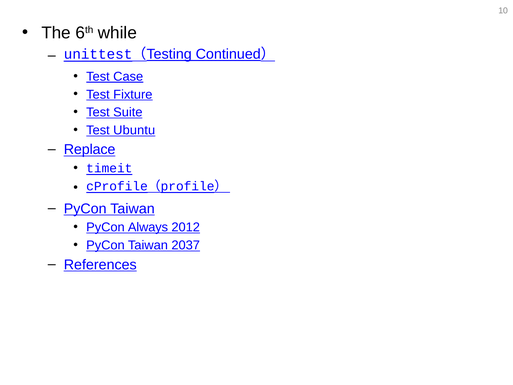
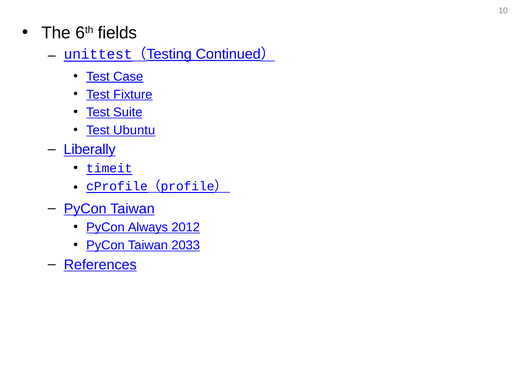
while: while -> fields
Replace: Replace -> Liberally
2037: 2037 -> 2033
